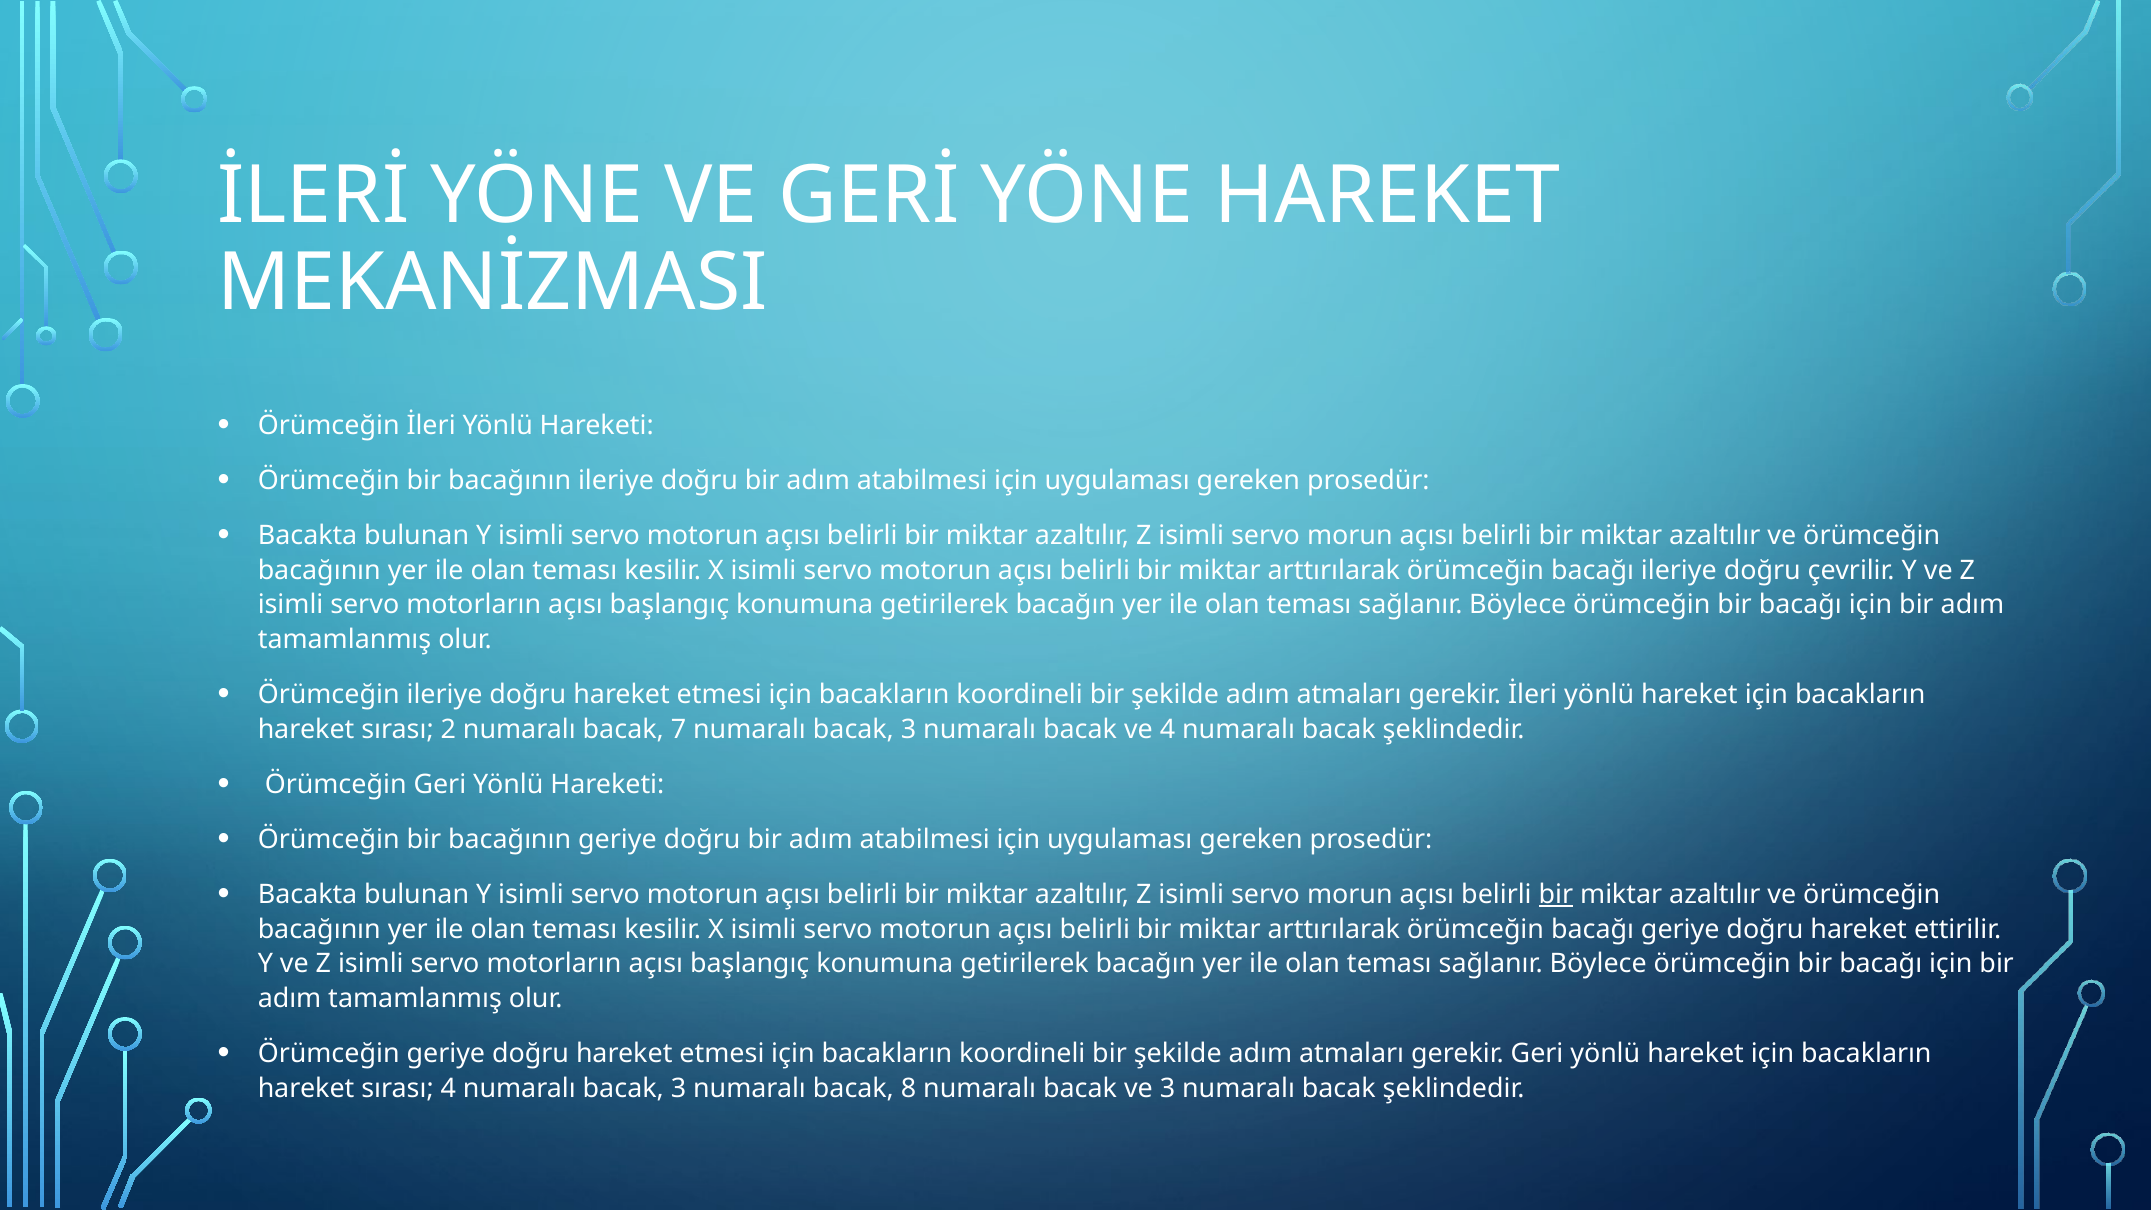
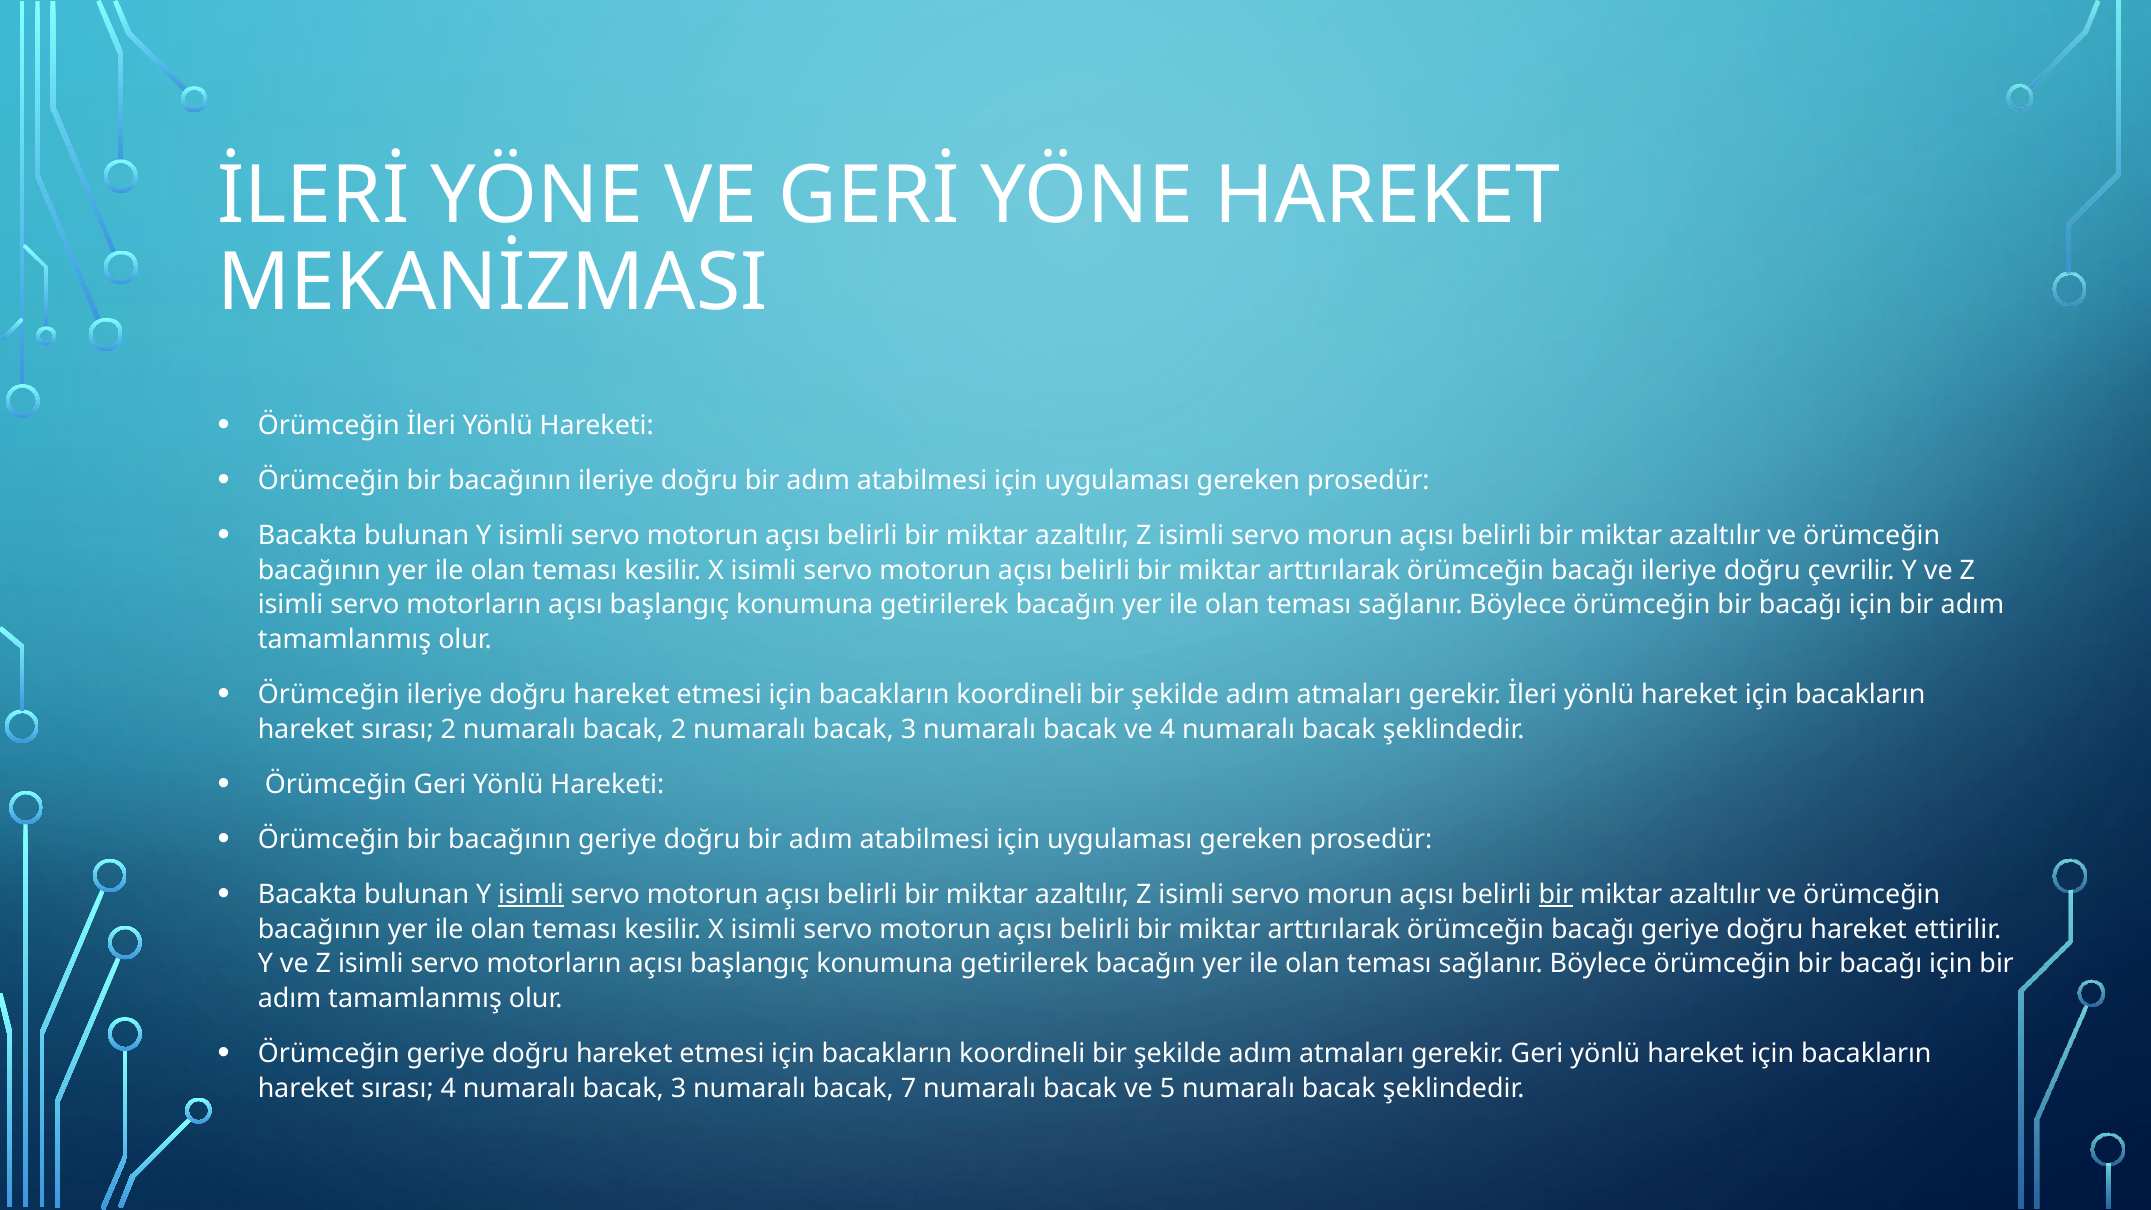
bacak 7: 7 -> 2
isimli at (531, 894) underline: none -> present
8: 8 -> 7
ve 3: 3 -> 5
